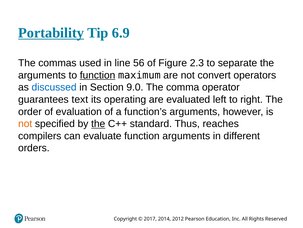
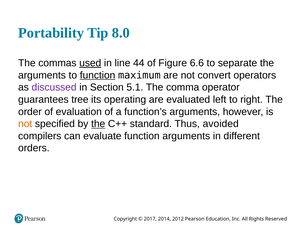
Portability underline: present -> none
6.9: 6.9 -> 8.0
used underline: none -> present
56: 56 -> 44
2.3: 2.3 -> 6.6
discussed colour: blue -> purple
9.0: 9.0 -> 5.1
text: text -> tree
reaches: reaches -> avoided
